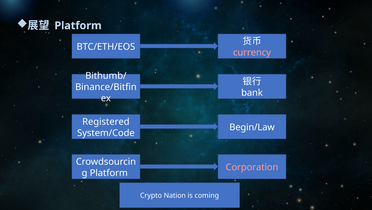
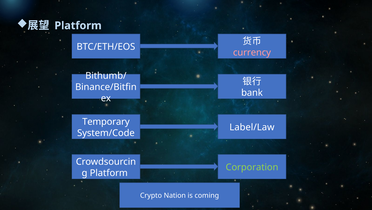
Registered: Registered -> Temporary
Begin/Law: Begin/Law -> Label/Law
Corporation colour: pink -> light green
